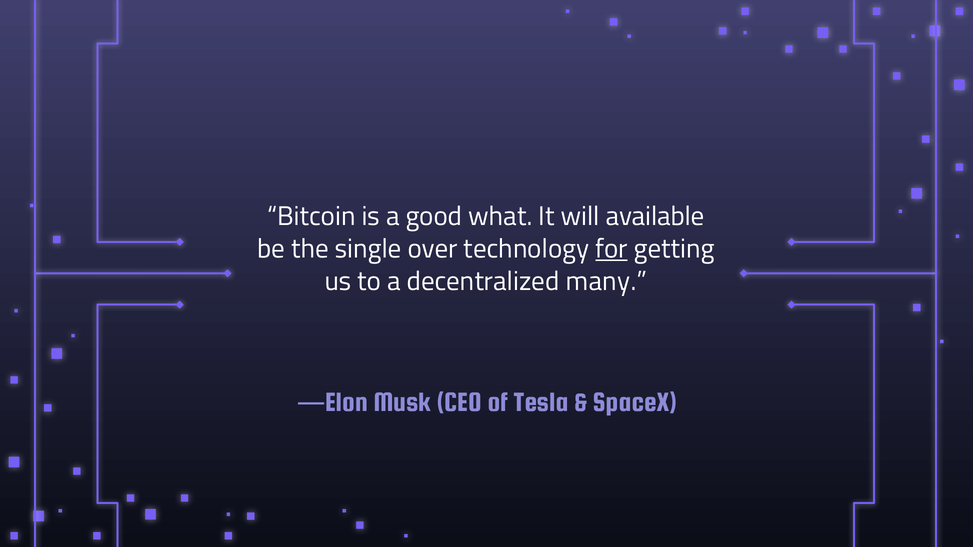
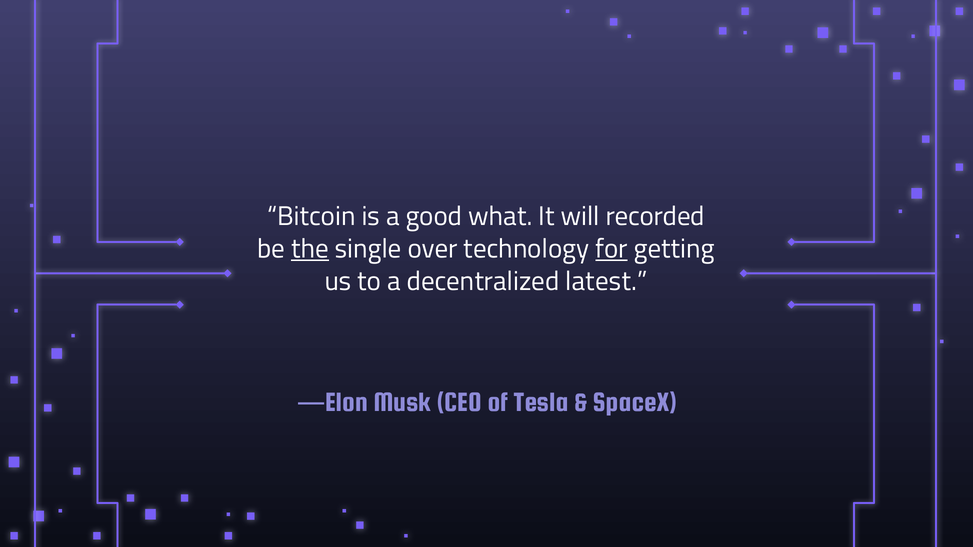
available: available -> recorded
the underline: none -> present
many: many -> latest
